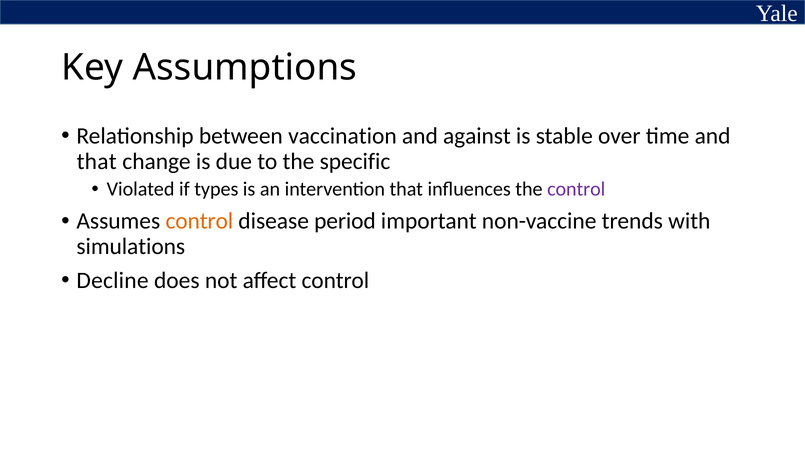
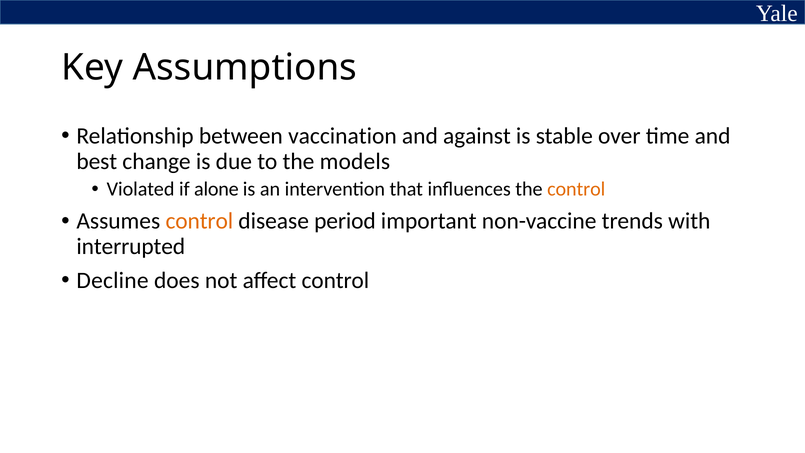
that at (97, 161): that -> best
specific: specific -> models
types: types -> alone
control at (576, 189) colour: purple -> orange
simulations: simulations -> interrupted
